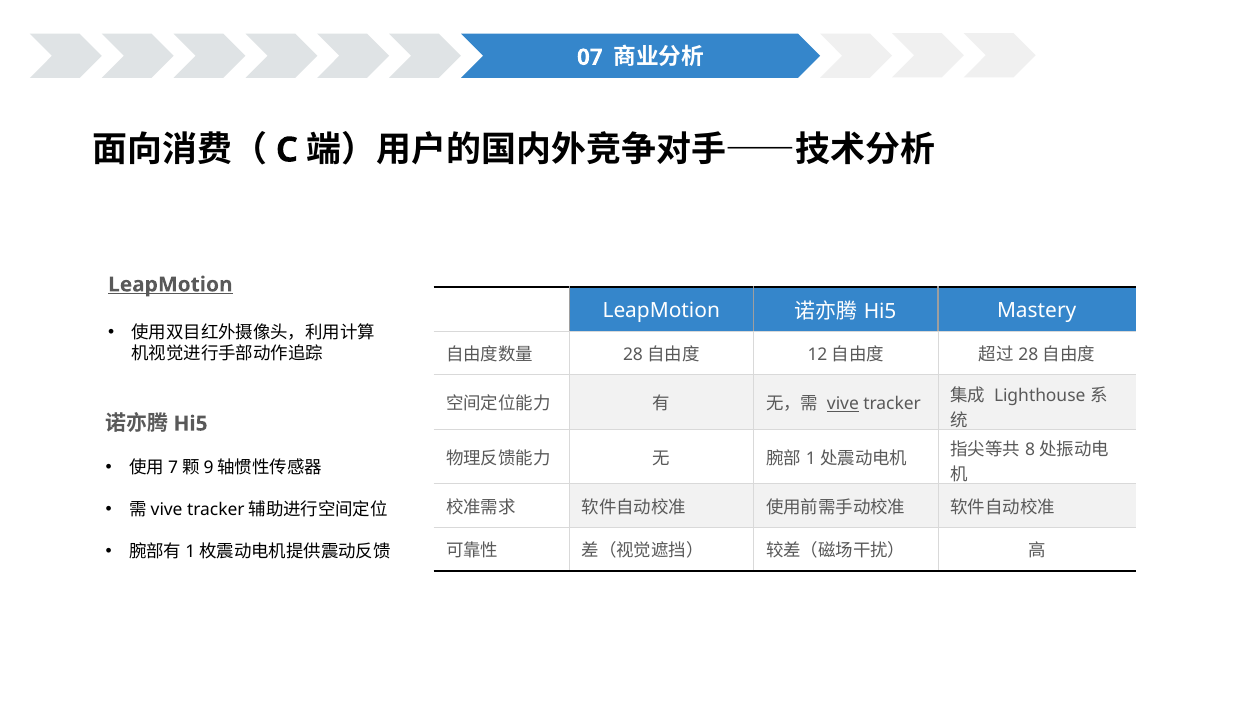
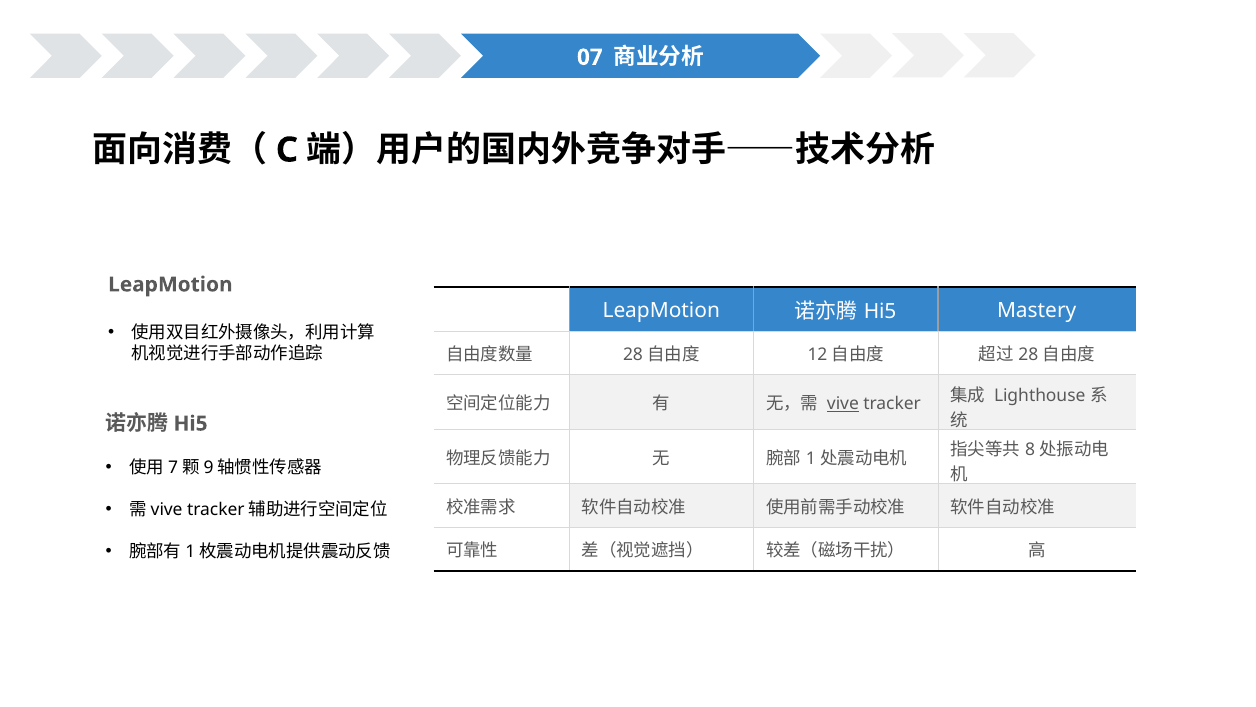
LeapMotion at (170, 284) underline: present -> none
